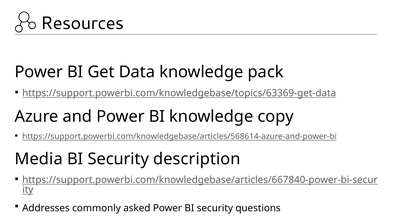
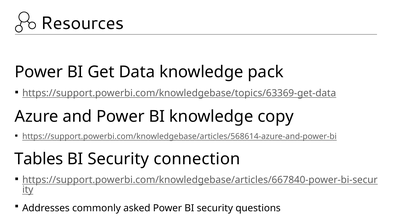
Media: Media -> Tables
description: description -> connection
